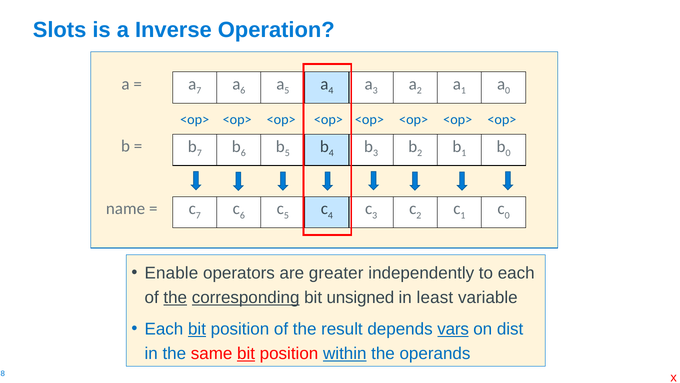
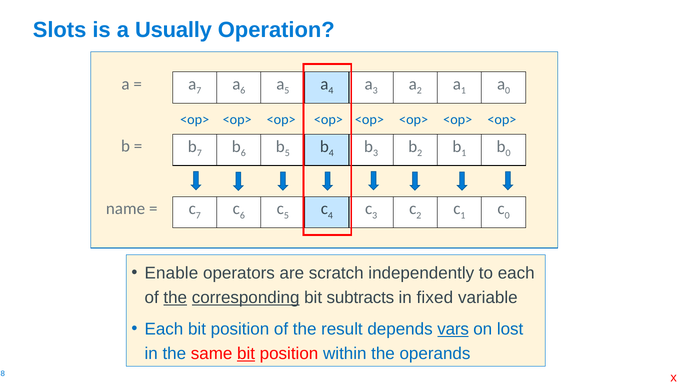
Inverse: Inverse -> Usually
greater: greater -> scratch
unsigned: unsigned -> subtracts
least: least -> fixed
bit at (197, 329) underline: present -> none
dist: dist -> lost
within underline: present -> none
